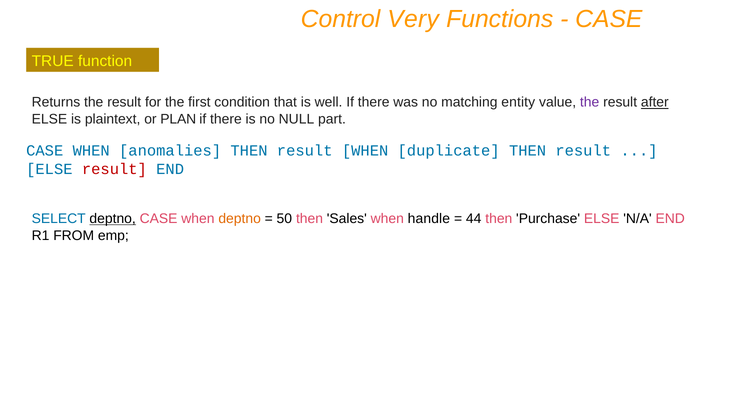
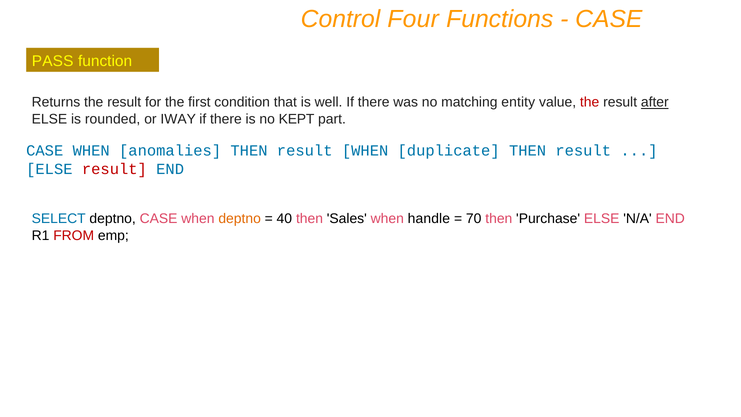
Very: Very -> Four
TRUE: TRUE -> PASS
the at (590, 102) colour: purple -> red
plaintext: plaintext -> rounded
PLAN: PLAN -> IWAY
NULL: NULL -> KEPT
deptno at (113, 219) underline: present -> none
50: 50 -> 40
44: 44 -> 70
FROM colour: black -> red
